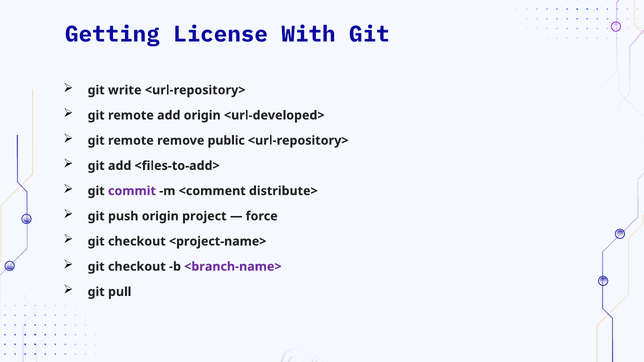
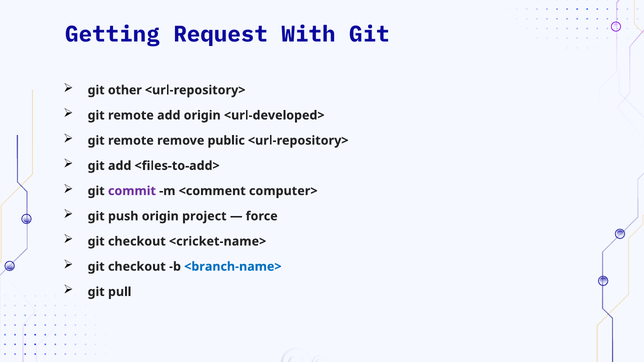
License: License -> Request
write: write -> other
distribute>: distribute> -> computer>
<project-name>: <project-name> -> <cricket-name>
<branch-name> colour: purple -> blue
